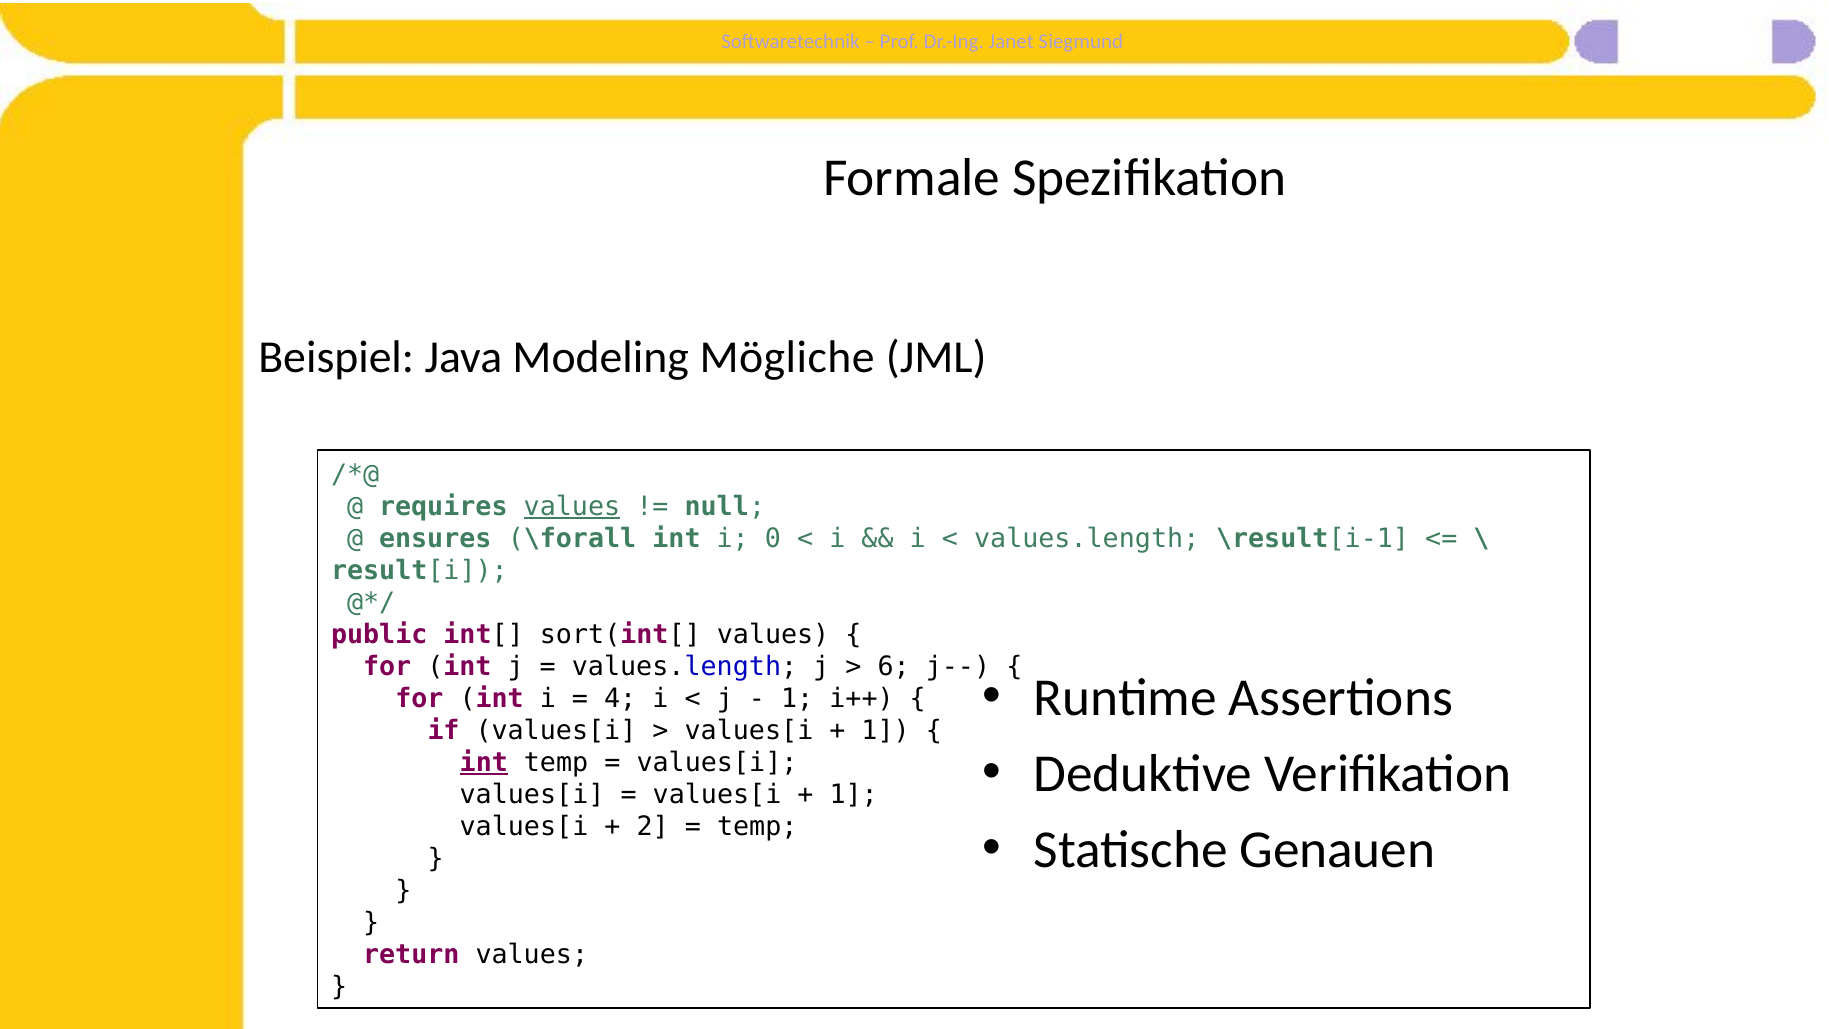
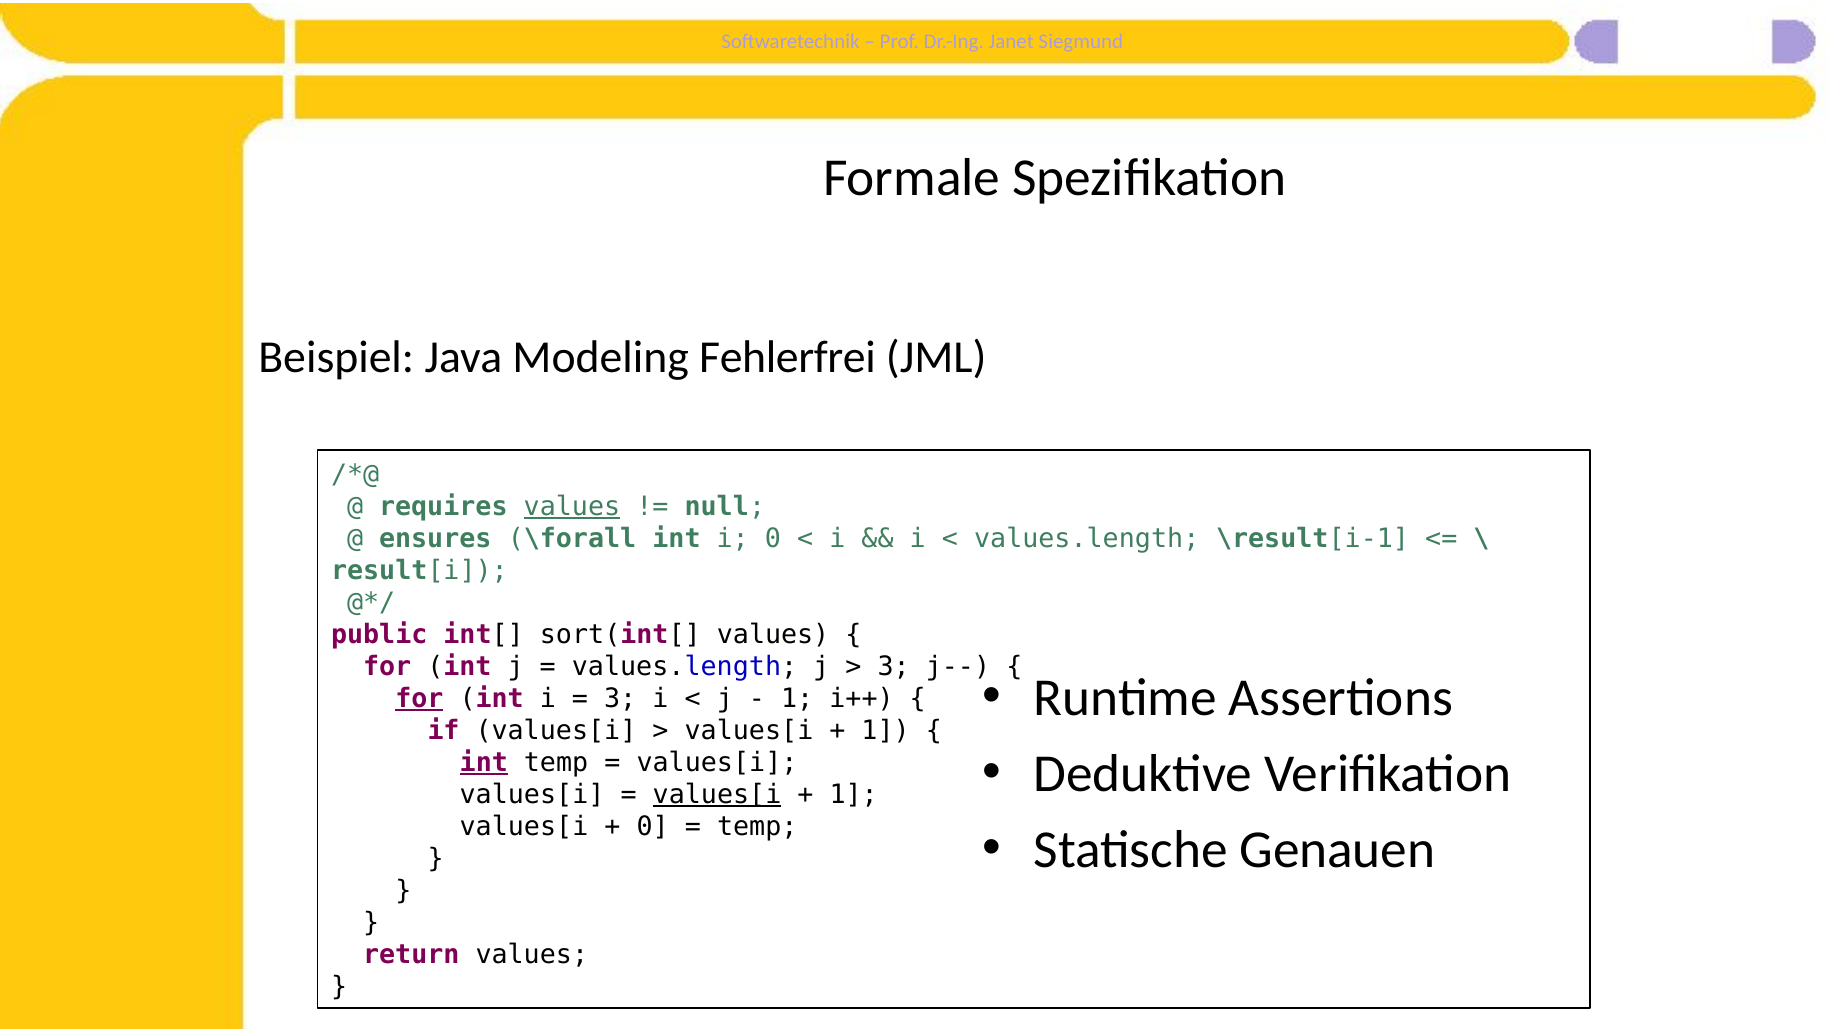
Mögliche: Mögliche -> Fehlerfrei
6 at (894, 666): 6 -> 3
for at (419, 698) underline: none -> present
4 at (620, 698): 4 -> 3
values[i at (717, 794) underline: none -> present
2 at (653, 826): 2 -> 0
